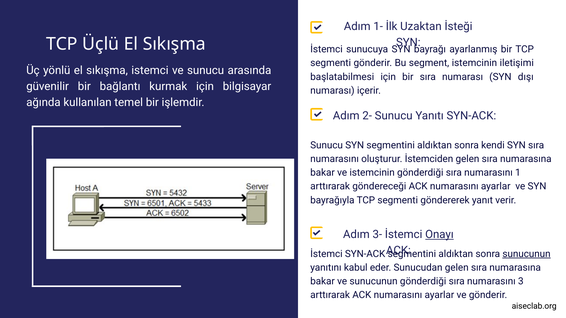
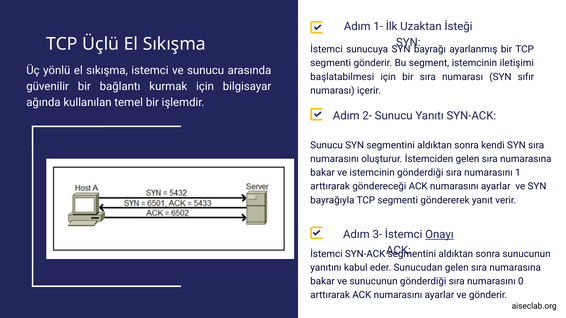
dışı: dışı -> sıfır
sunucunun at (527, 254) underline: present -> none
3: 3 -> 0
